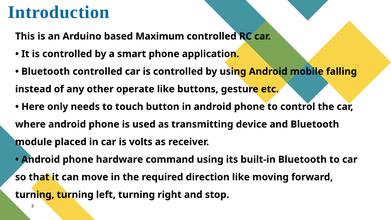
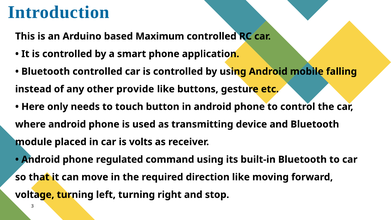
operate: operate -> provide
hardware: hardware -> regulated
turning at (35, 195): turning -> voltage
